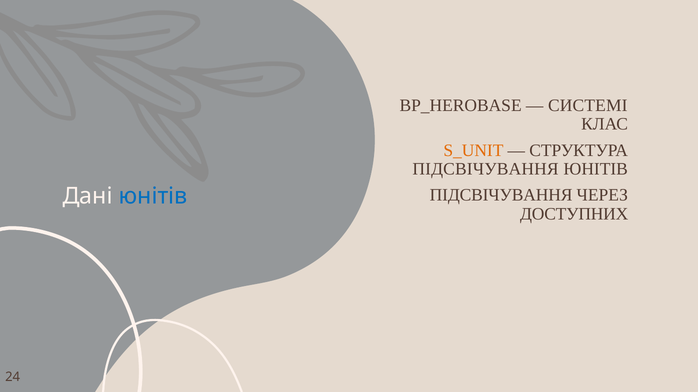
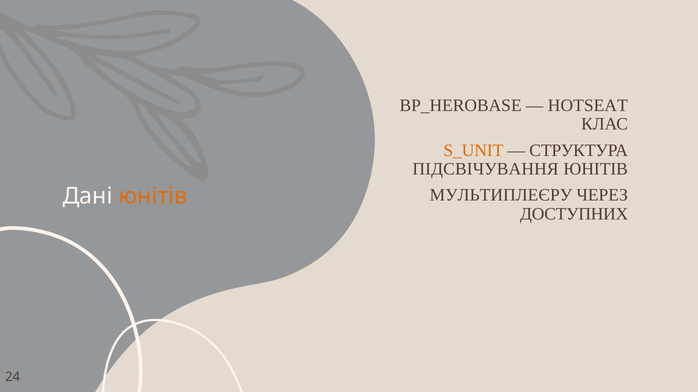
СИСТЕМІ: СИСТЕМІ -> HOTSEAT
ПІДСВІЧУВАННЯ at (501, 195): ПІДСВІЧУВАННЯ -> МУЛЬТИПЛЕЄРУ
юнітів at (153, 196) colour: blue -> orange
